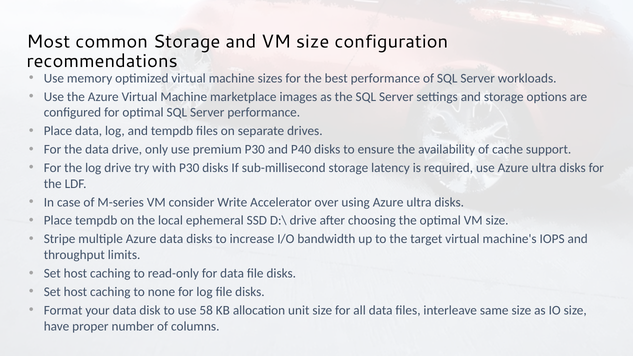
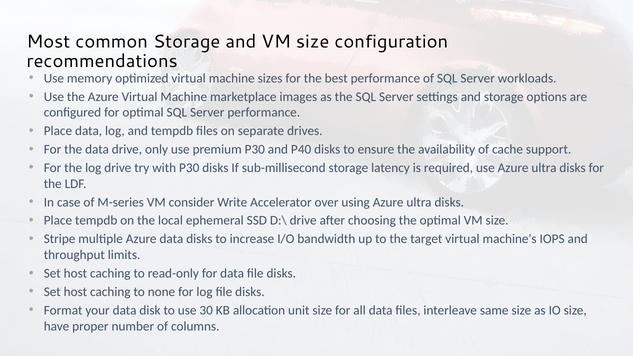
58: 58 -> 30
